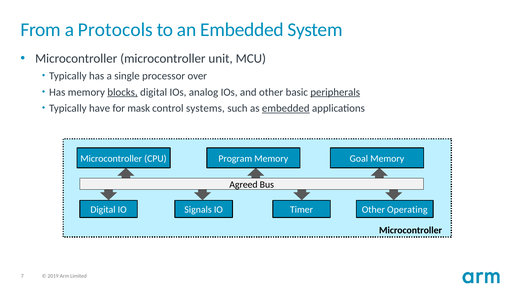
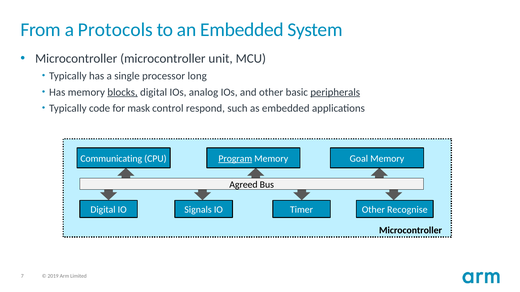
over: over -> long
have: have -> code
systems: systems -> respond
embedded at (286, 109) underline: present -> none
Microcontroller at (111, 159): Microcontroller -> Communicating
Program underline: none -> present
Operating: Operating -> Recognise
